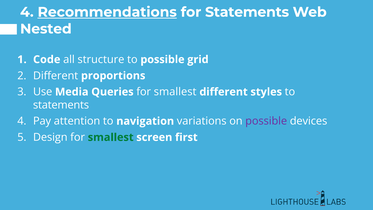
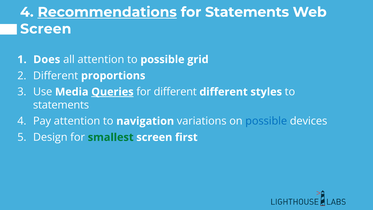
Nested at (46, 29): Nested -> Screen
Code: Code -> Does
all structure: structure -> attention
Queries underline: none -> present
smallest at (175, 92): smallest -> different
possible at (266, 121) colour: purple -> blue
